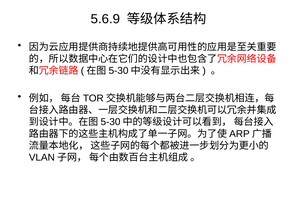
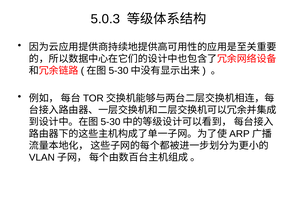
5.6.9: 5.6.9 -> 5.0.3
